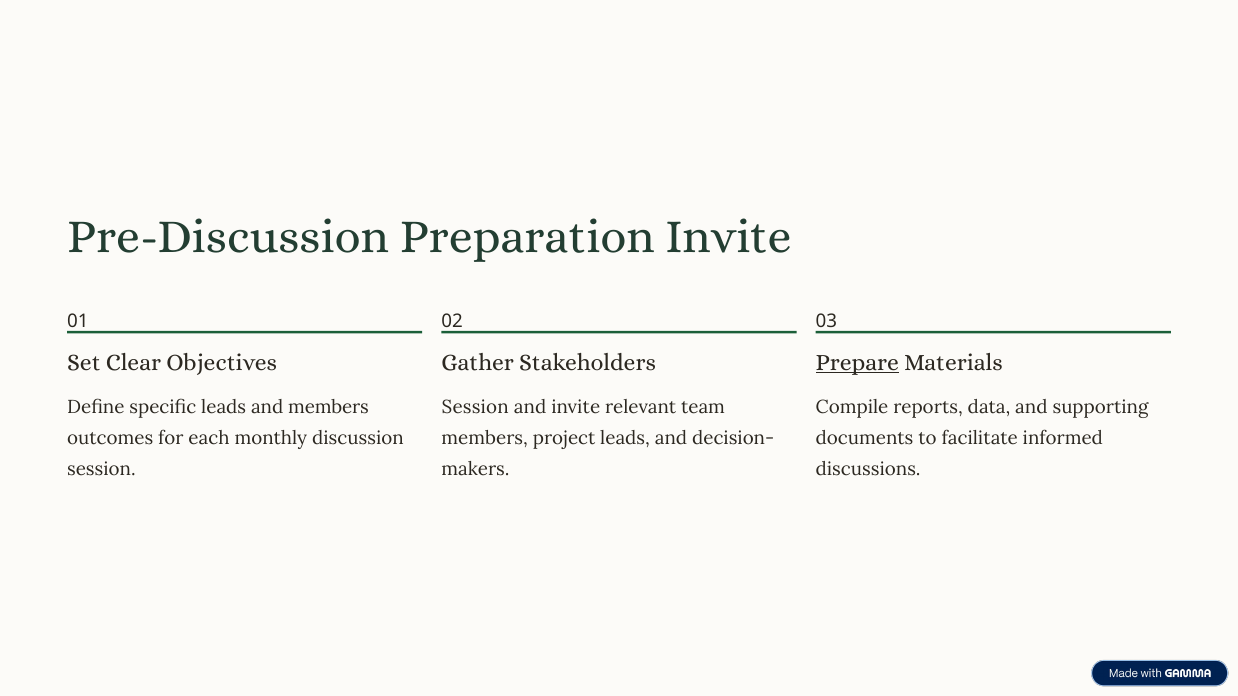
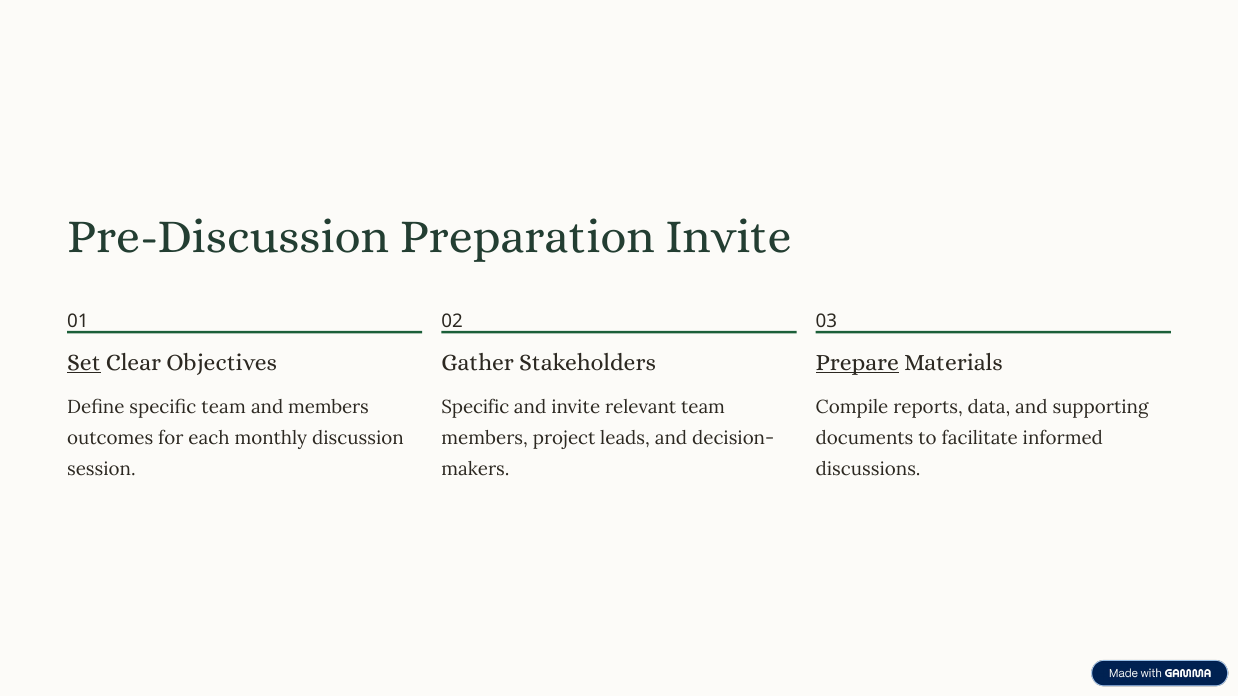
Set underline: none -> present
specific leads: leads -> team
Session at (475, 408): Session -> Specific
